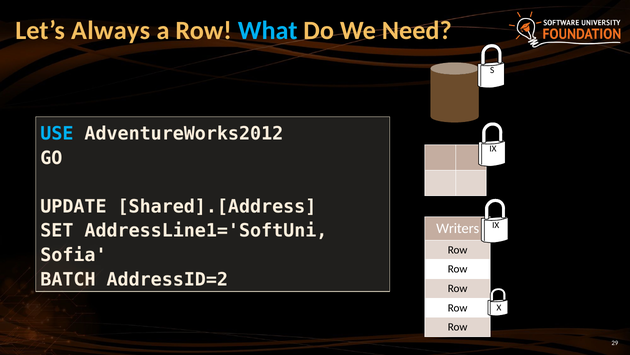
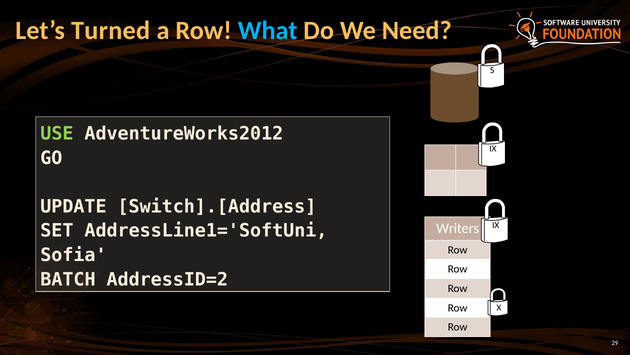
Always: Always -> Turned
USE colour: light blue -> light green
Shared].[Address: Shared].[Address -> Switch].[Address
